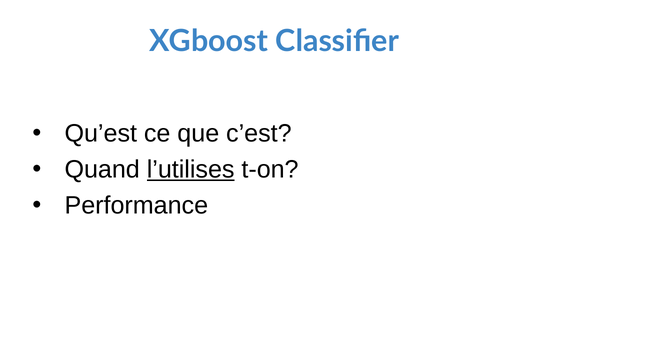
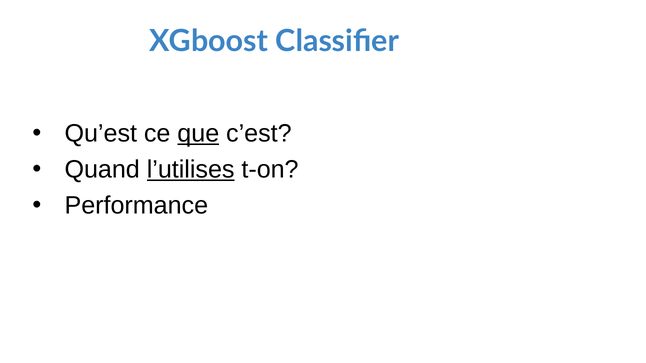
que underline: none -> present
